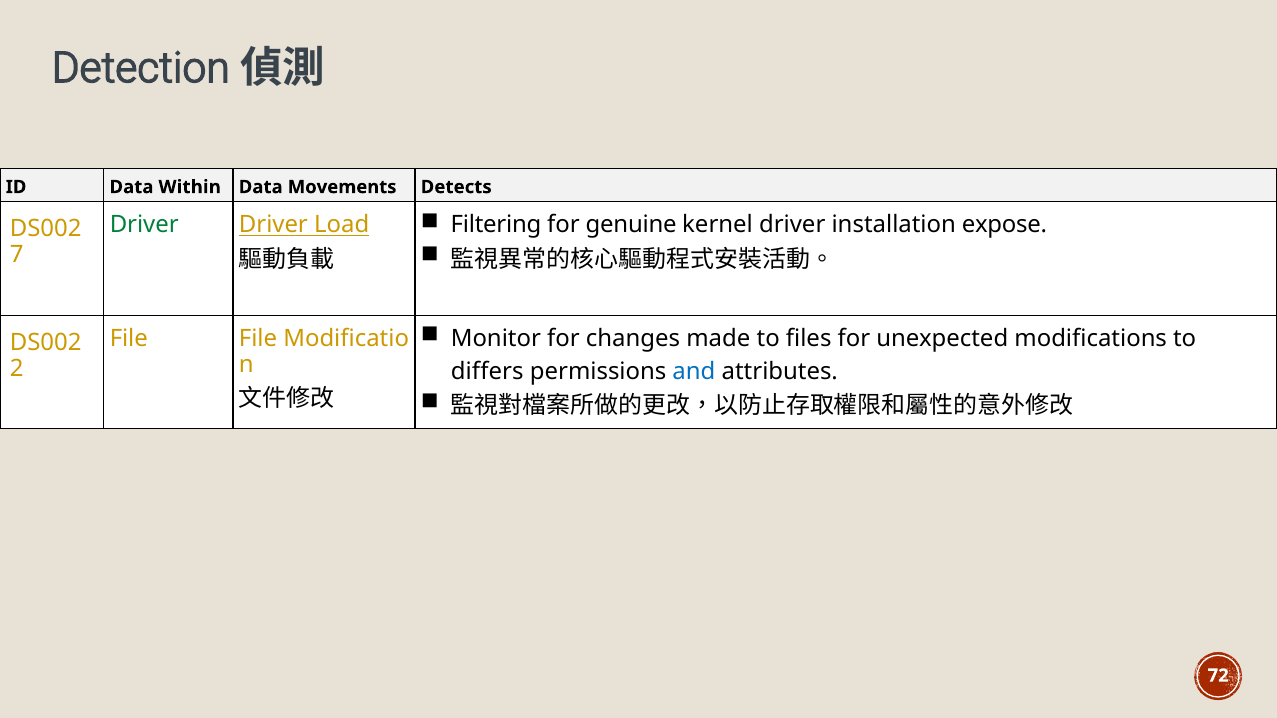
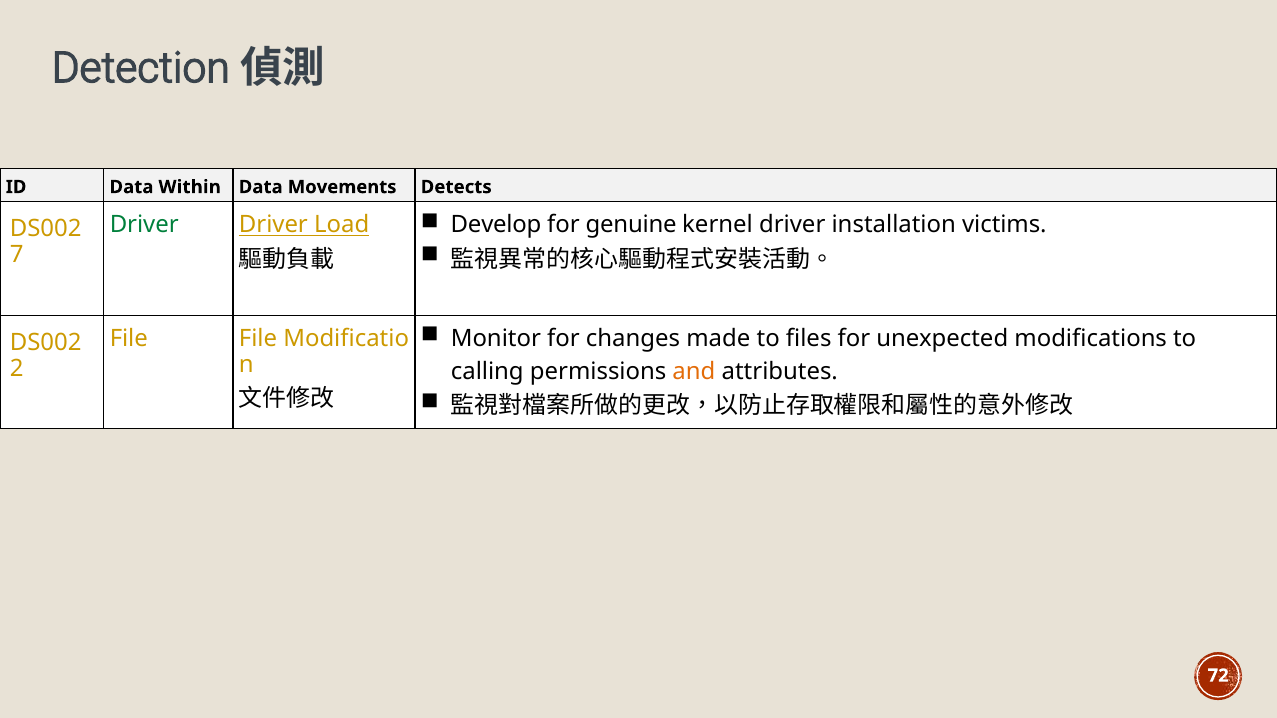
Filtering: Filtering -> Develop
expose: expose -> victims
differs: differs -> calling
and colour: blue -> orange
